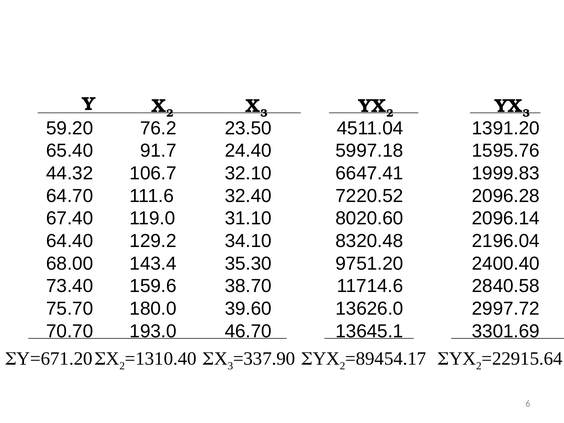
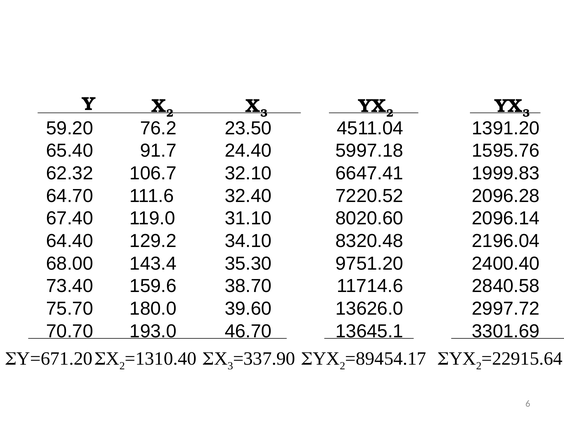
44.32: 44.32 -> 62.32
